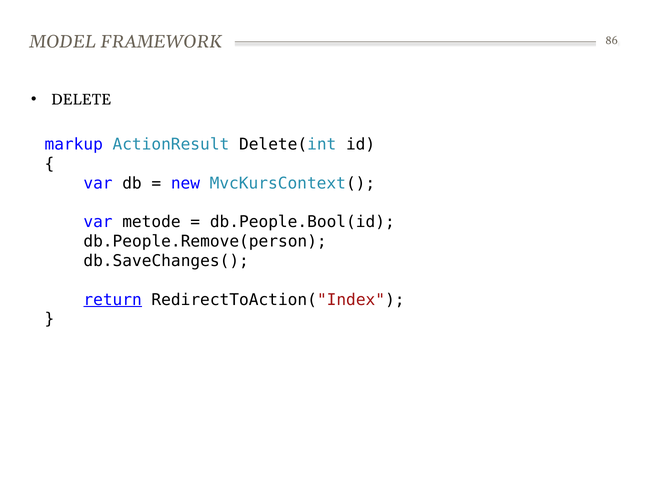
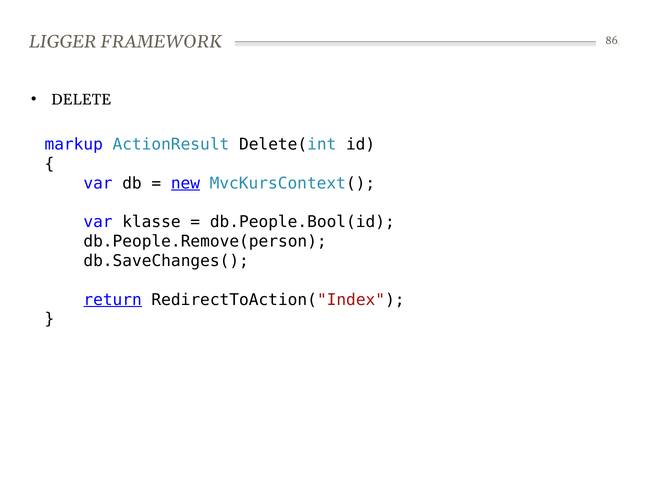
MODEL: MODEL -> LIGGER
new underline: none -> present
metode: metode -> klasse
